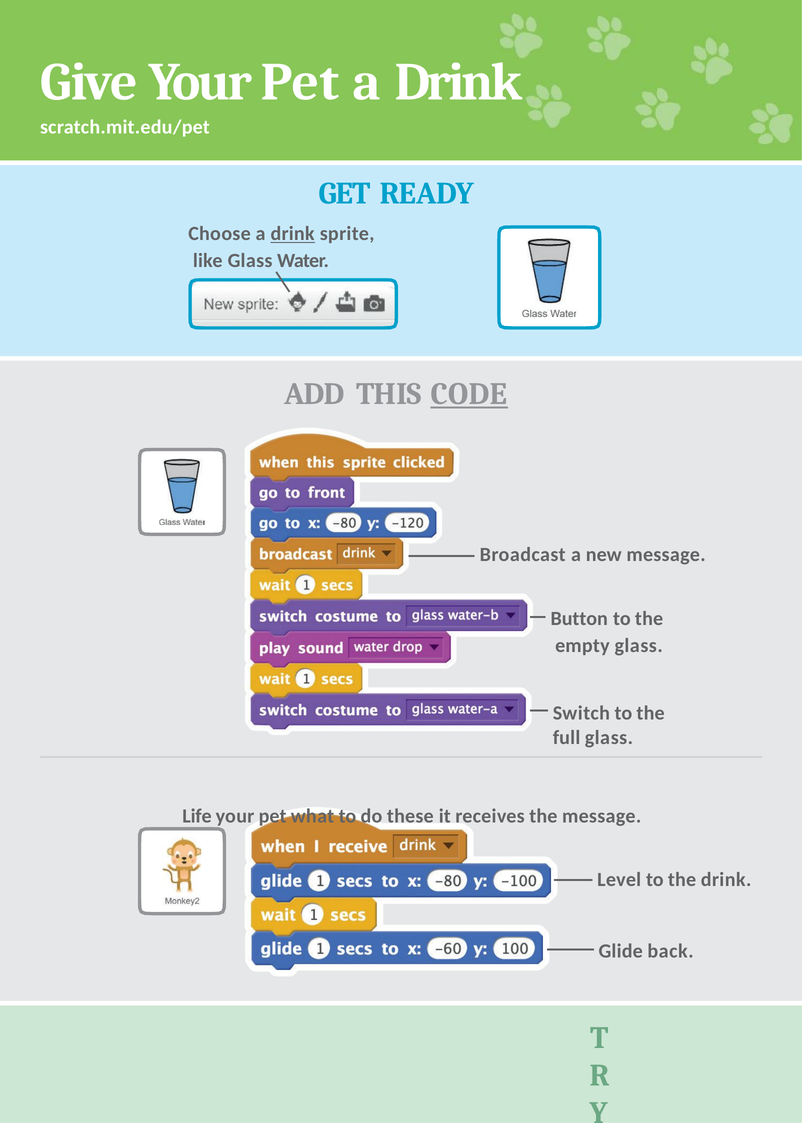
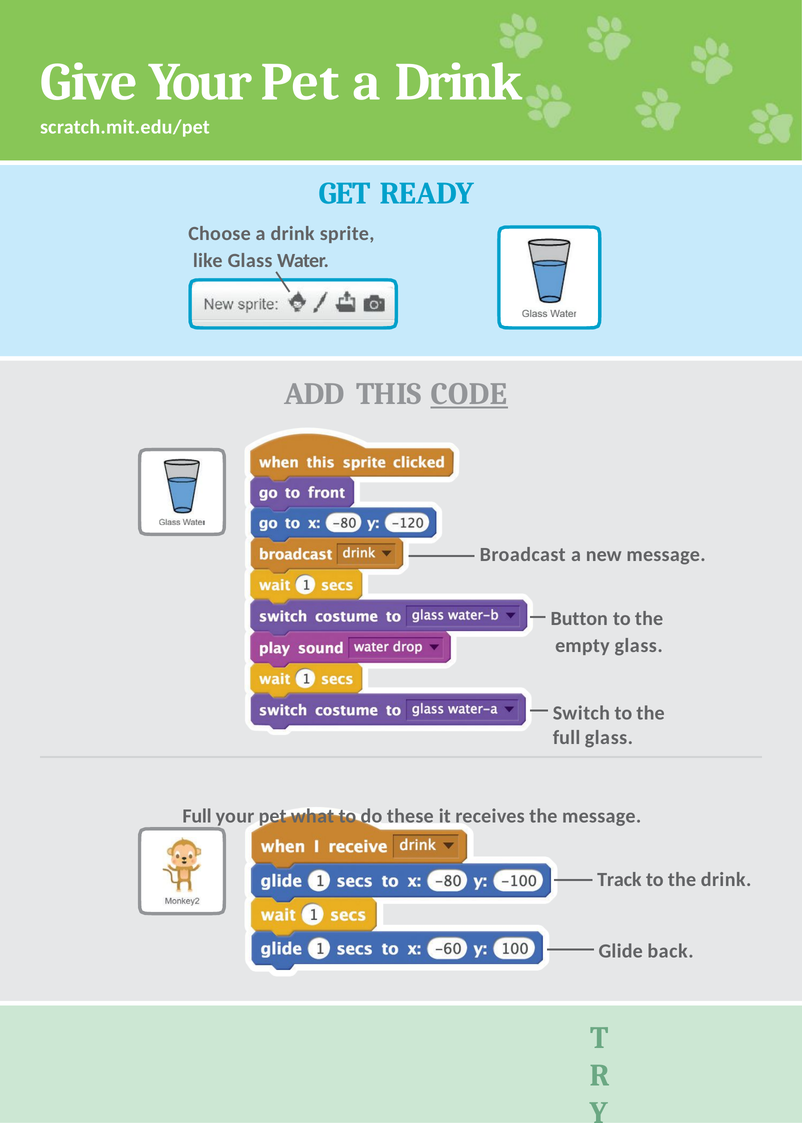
drink at (293, 234) underline: present -> none
Life at (197, 816): Life -> Full
Level: Level -> Track
